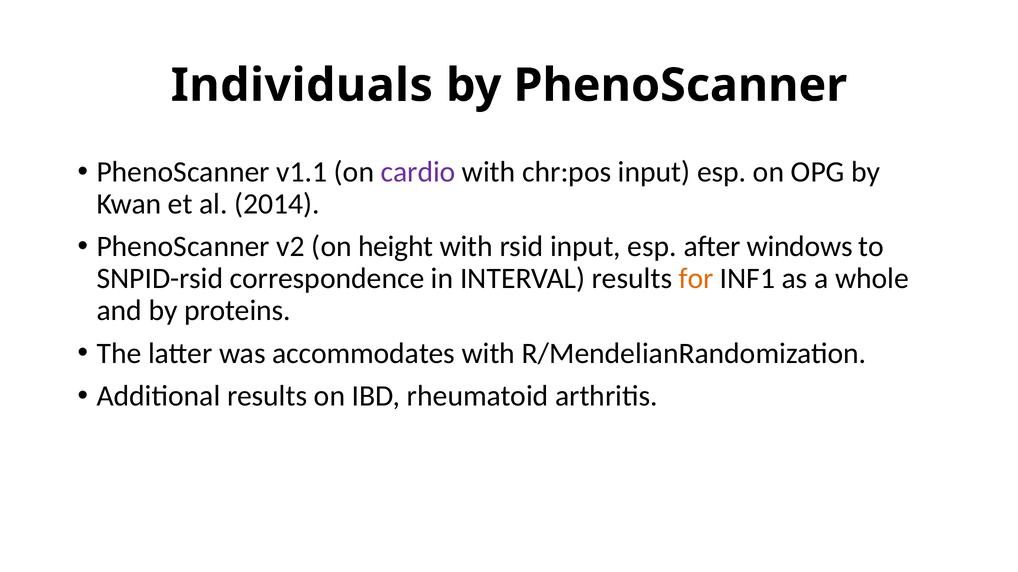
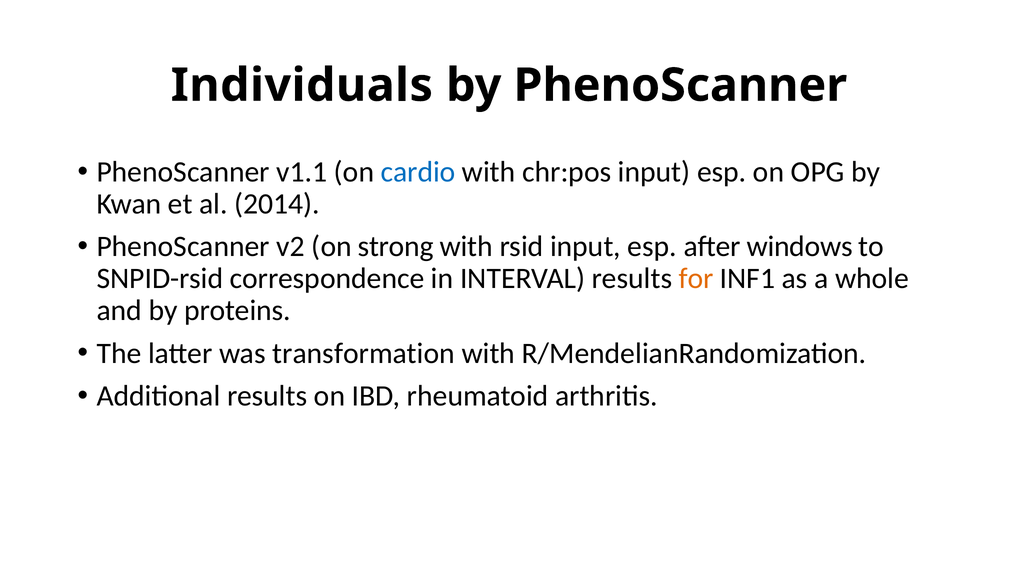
cardio colour: purple -> blue
height: height -> strong
accommodates: accommodates -> transformation
